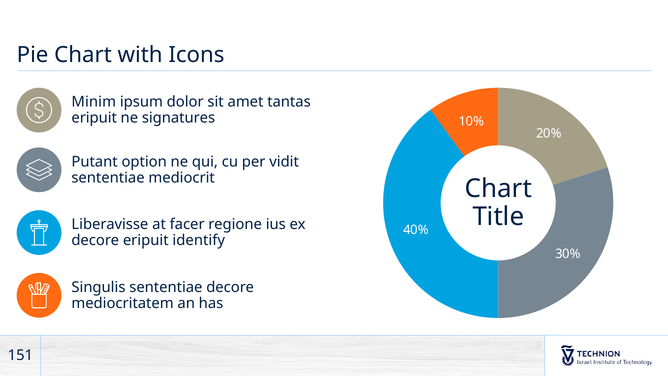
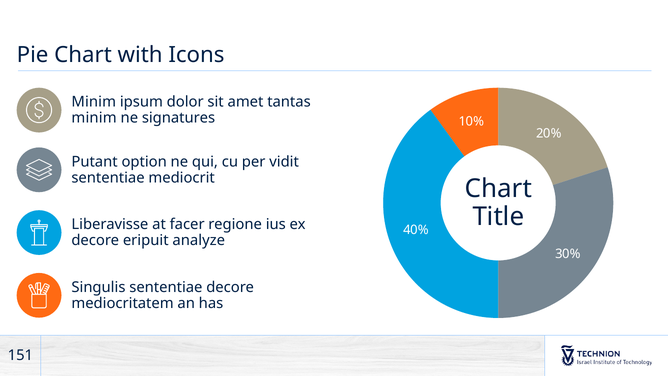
eripuit at (94, 118): eripuit -> minim
identify: identify -> analyze
